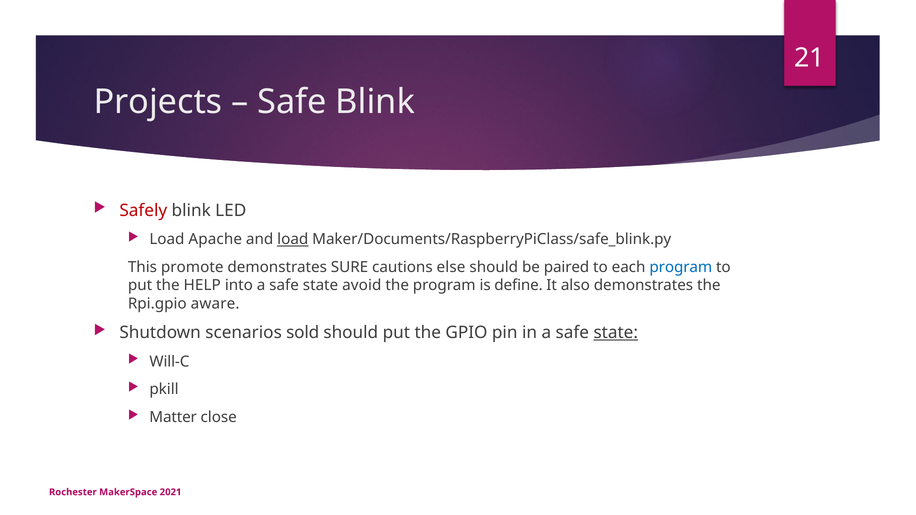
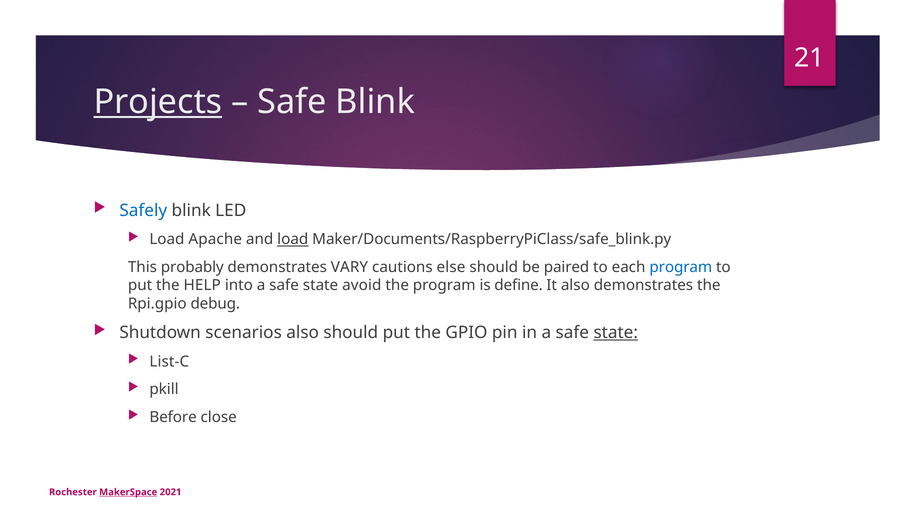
Projects underline: none -> present
Safely colour: red -> blue
promote: promote -> probably
SURE: SURE -> VARY
aware: aware -> debug
scenarios sold: sold -> also
Will-C: Will-C -> List-C
Matter: Matter -> Before
MakerSpace underline: none -> present
